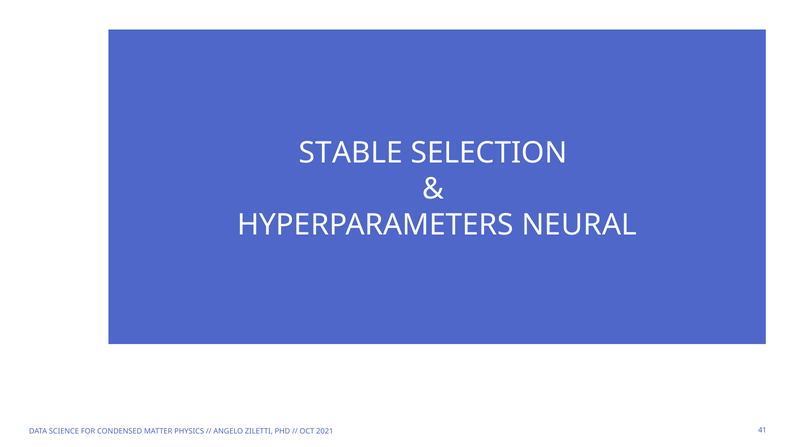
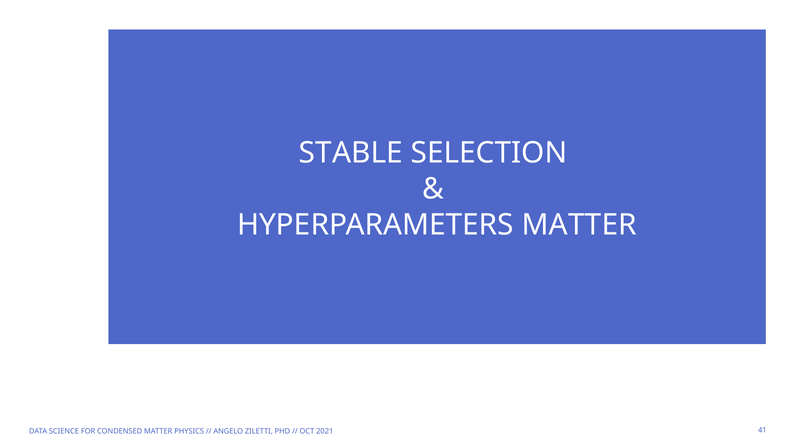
HYPERPARAMETERS NEURAL: NEURAL -> MATTER
